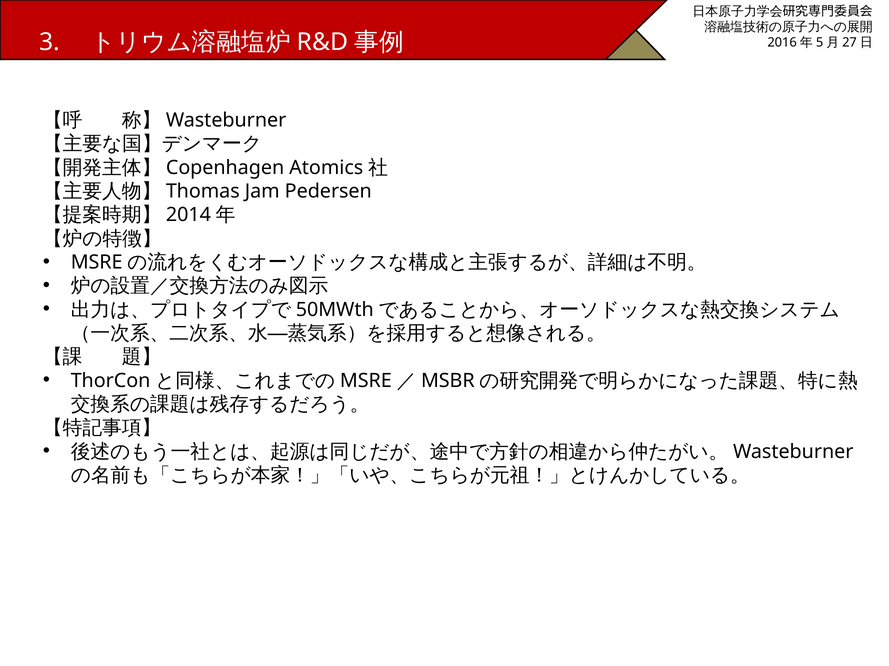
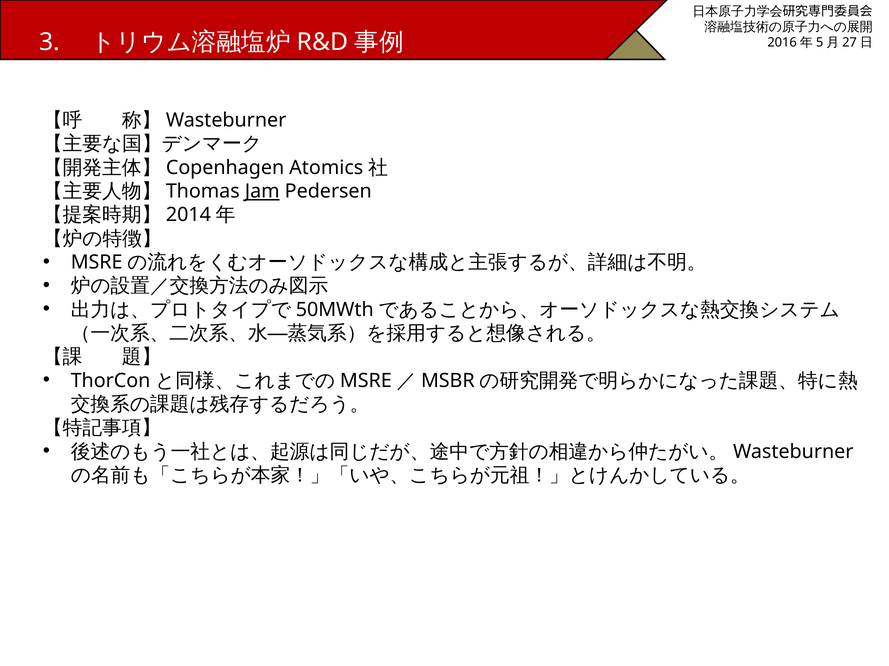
Jam underline: none -> present
